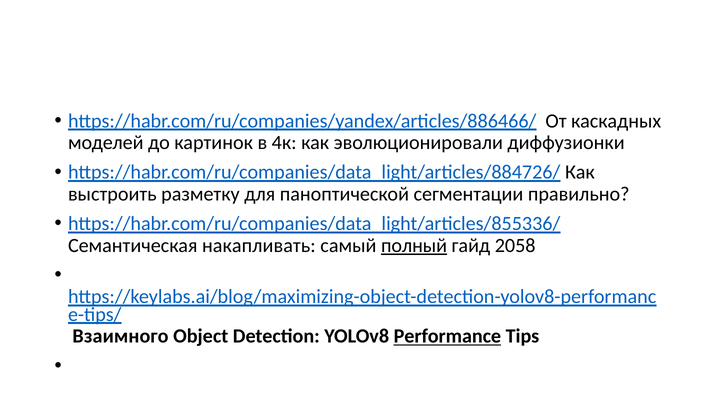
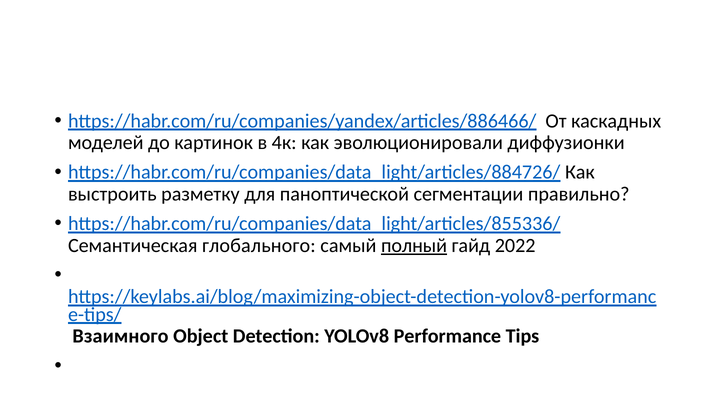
накапливать: накапливать -> глобального
2058: 2058 -> 2022
Performance underline: present -> none
